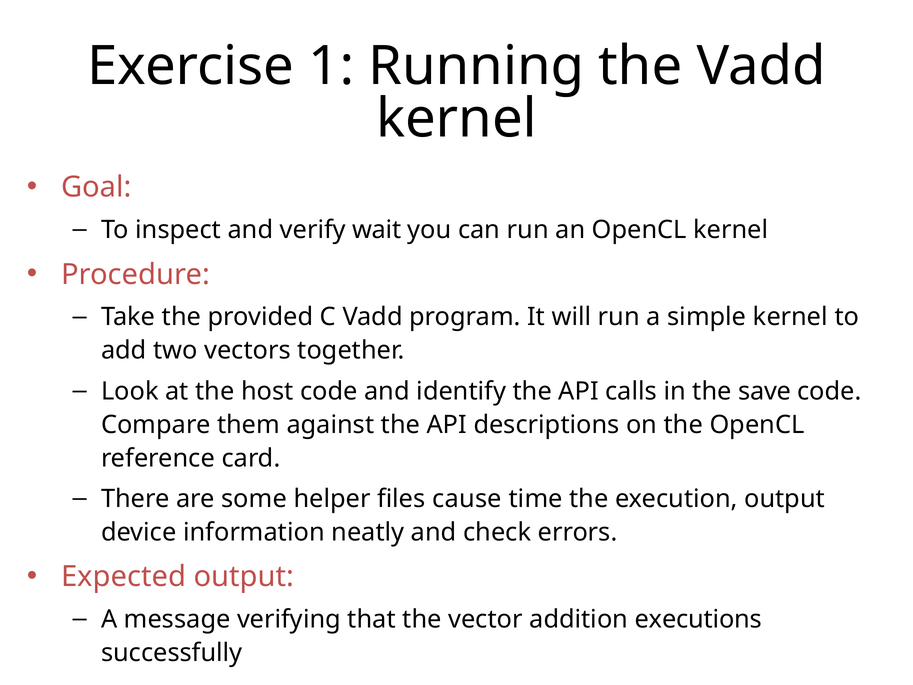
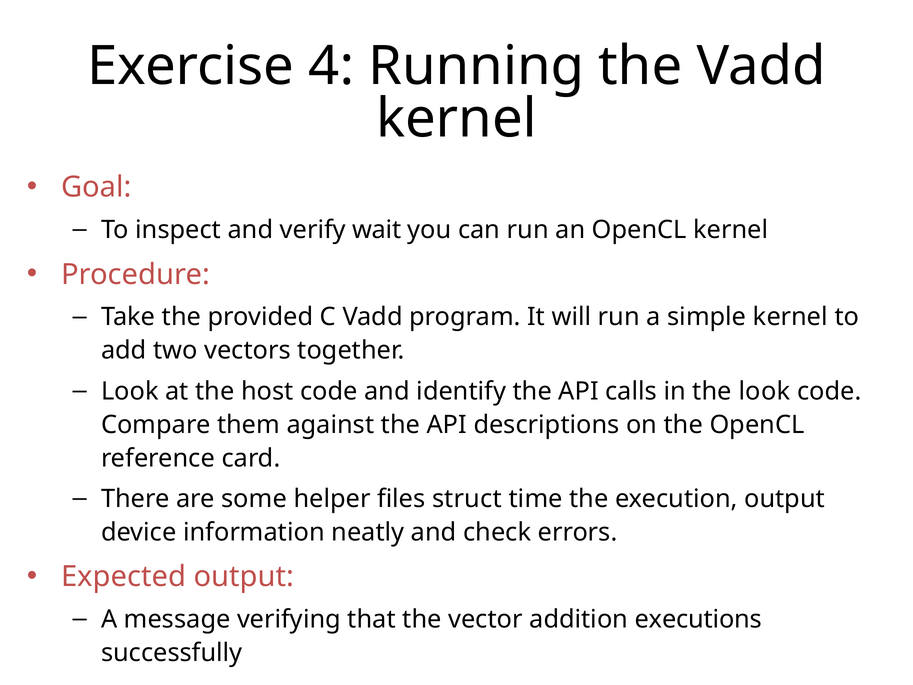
1: 1 -> 4
the save: save -> look
cause: cause -> struct
